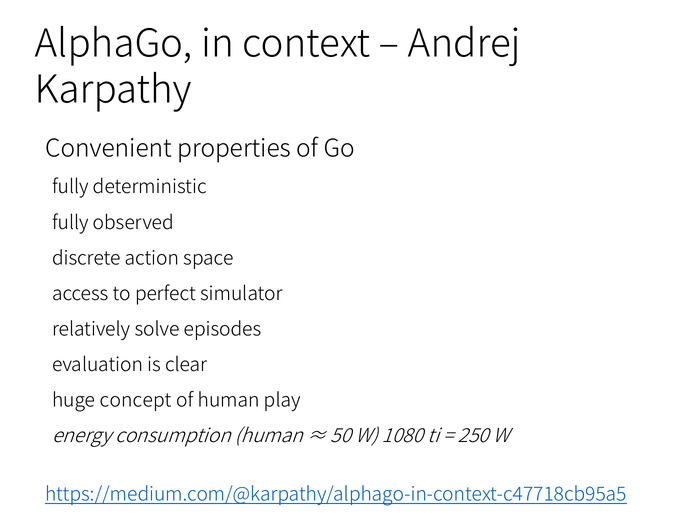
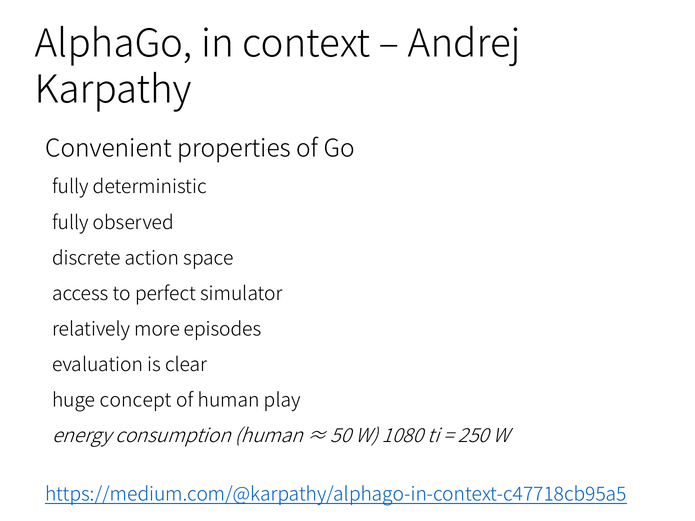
solve: solve -> more
